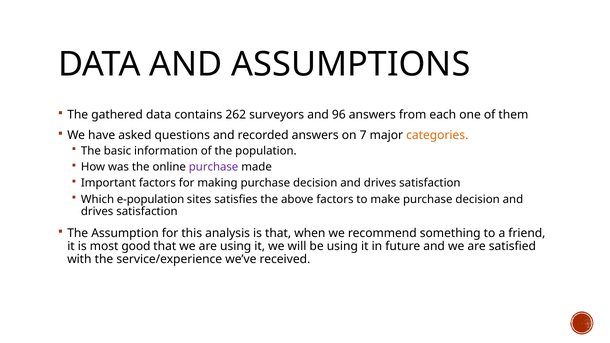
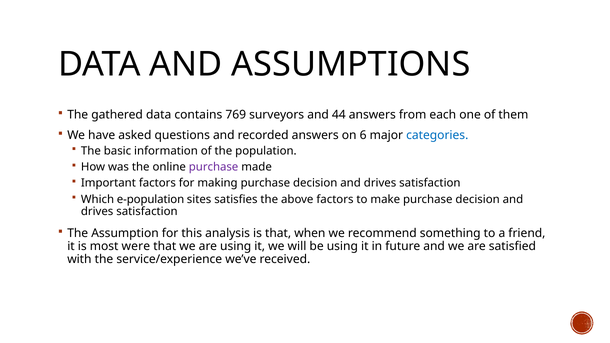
262: 262 -> 769
96: 96 -> 44
7: 7 -> 6
categories colour: orange -> blue
good: good -> were
